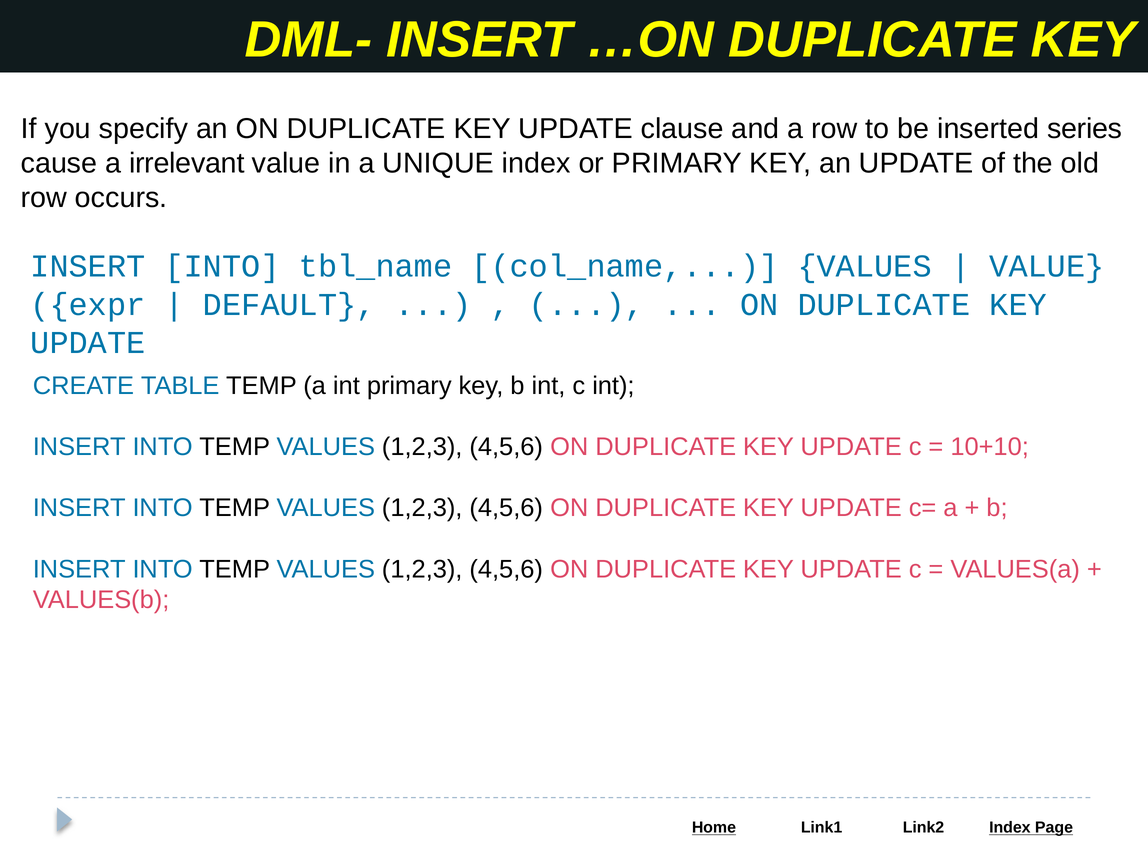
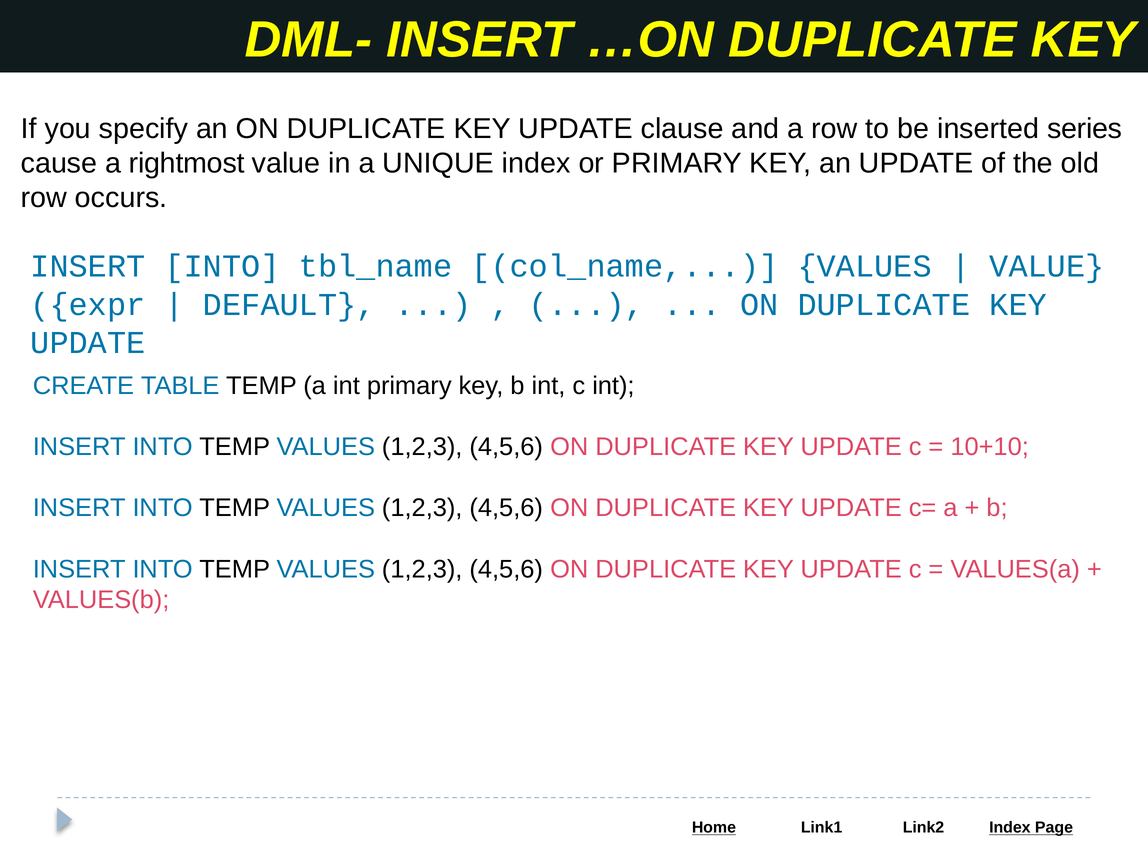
irrelevant: irrelevant -> rightmost
